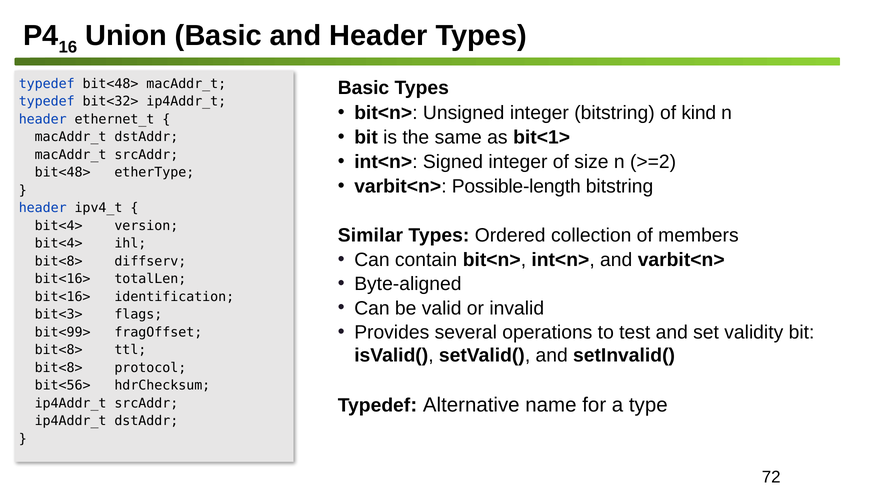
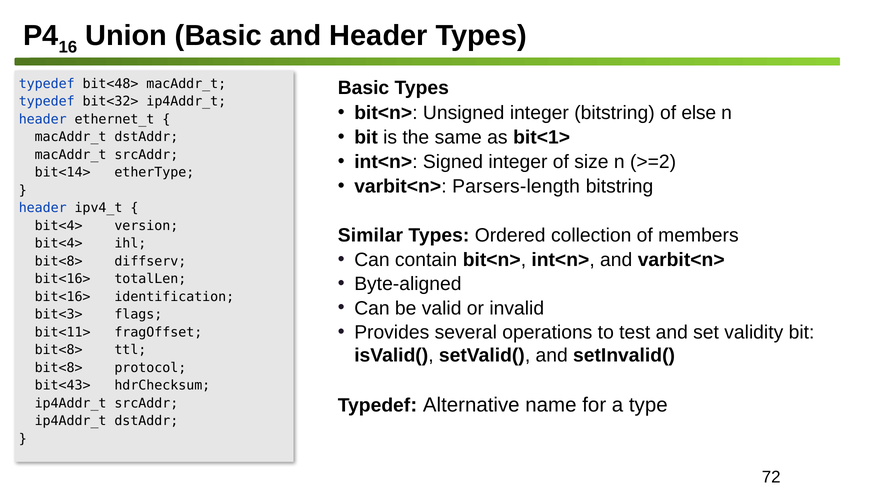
kind: kind -> else
bit<48> at (63, 172): bit<48> -> bit<14>
Possible-length: Possible-length -> Parsers-length
bit<99>: bit<99> -> bit<11>
bit<56>: bit<56> -> bit<43>
